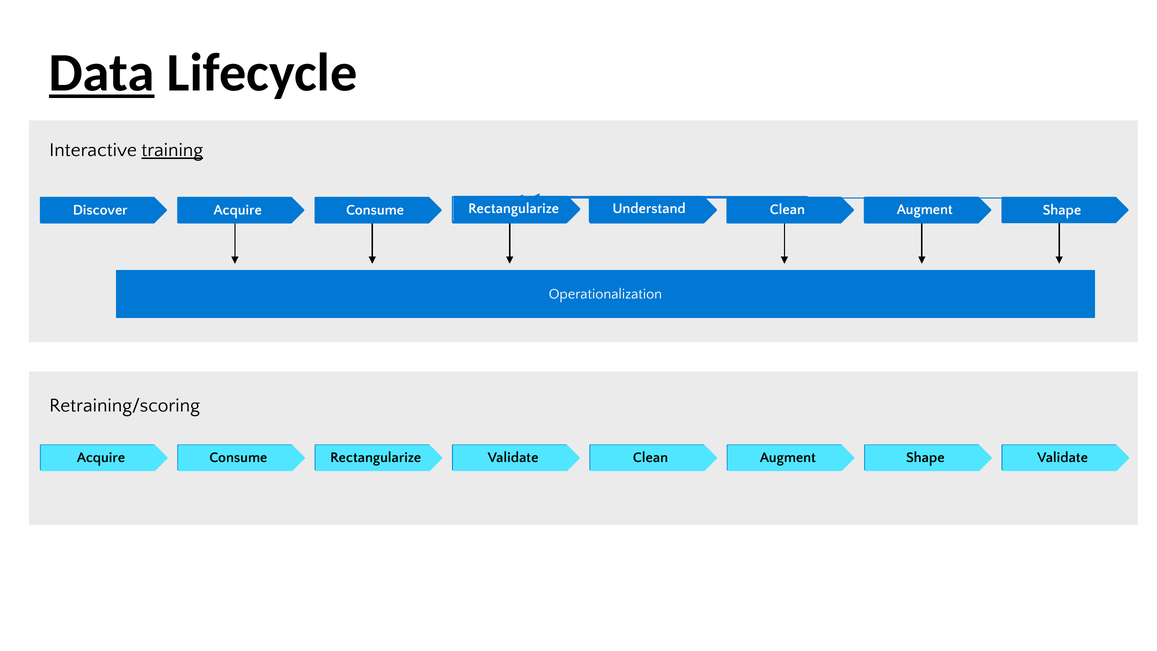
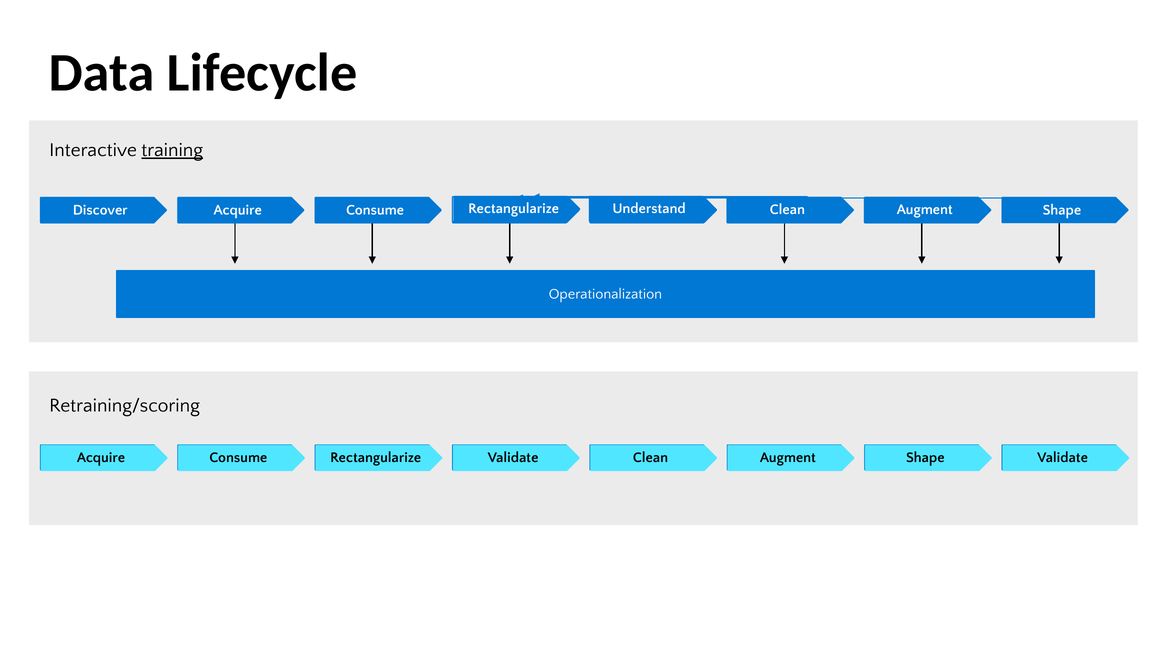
Data underline: present -> none
